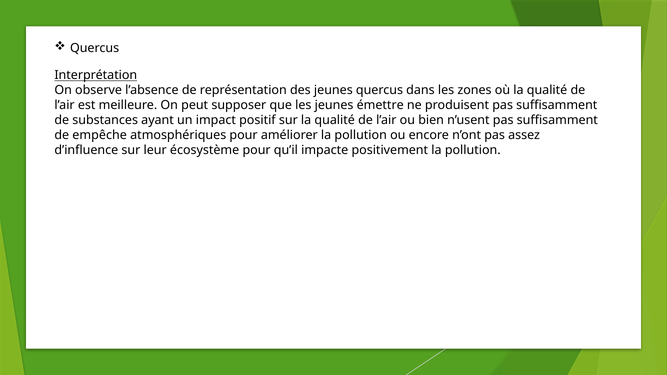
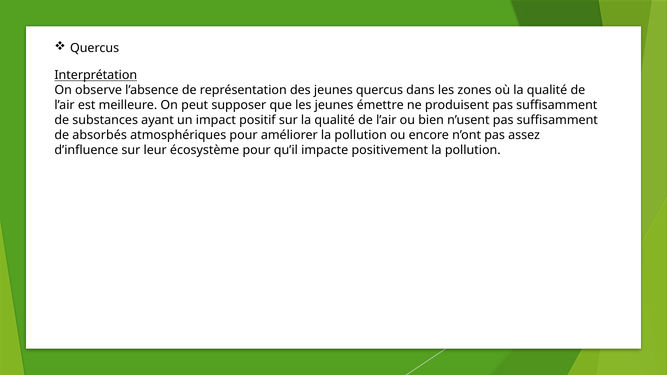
empêche: empêche -> absorbés
